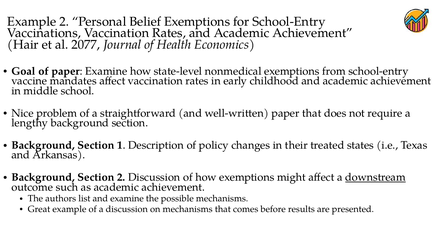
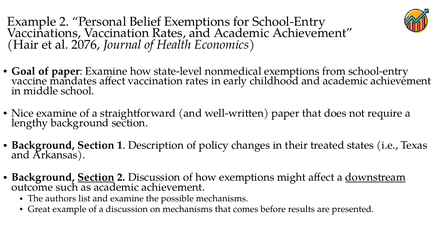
2077: 2077 -> 2076
Nice problem: problem -> examine
Section at (96, 178) underline: none -> present
